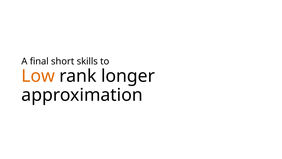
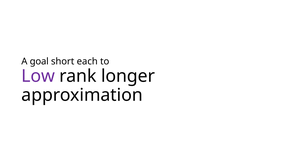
final: final -> goal
skills: skills -> each
Low colour: orange -> purple
